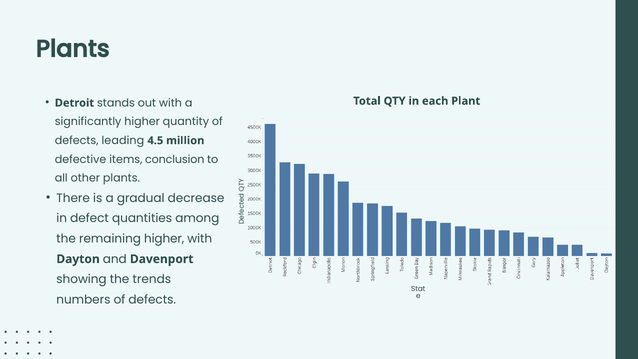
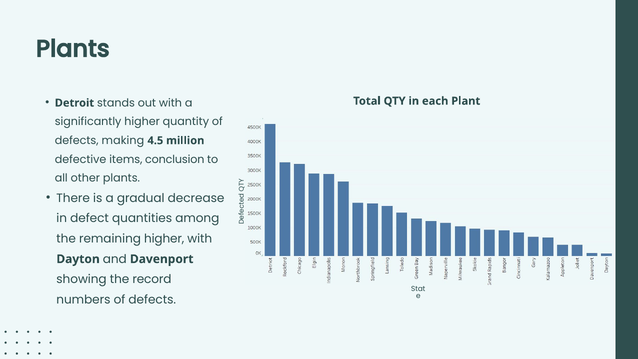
leading: leading -> making
trends: trends -> record
